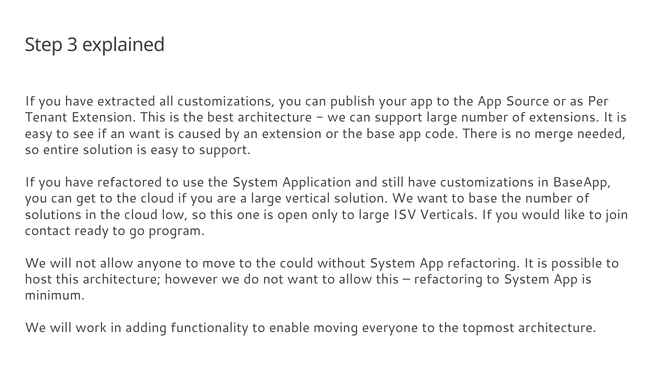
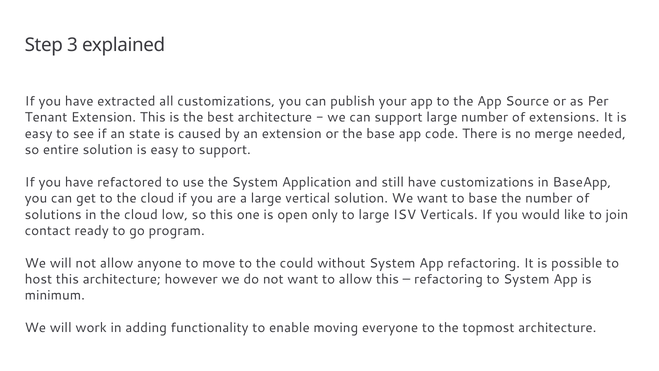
an want: want -> state
